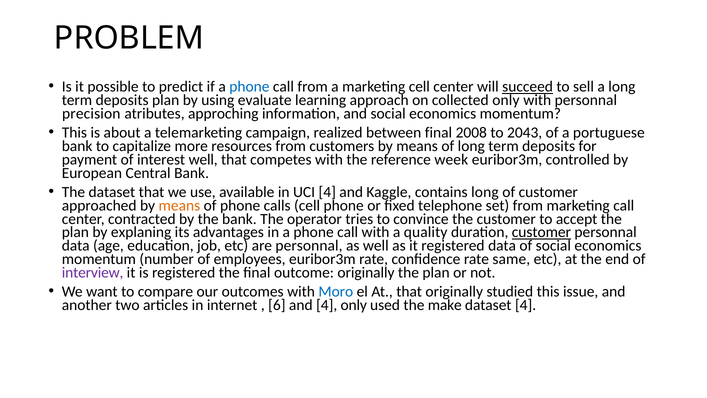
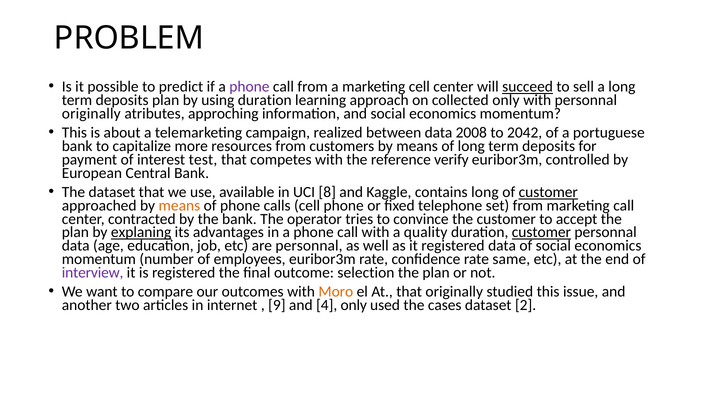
phone at (249, 87) colour: blue -> purple
using evaluate: evaluate -> duration
precision at (91, 113): precision -> originally
between final: final -> data
2043: 2043 -> 2042
interest well: well -> test
week: week -> verify
UCI 4: 4 -> 8
customer at (548, 192) underline: none -> present
explaning underline: none -> present
outcome originally: originally -> selection
Moro colour: blue -> orange
6: 6 -> 9
make: make -> cases
dataset 4: 4 -> 2
